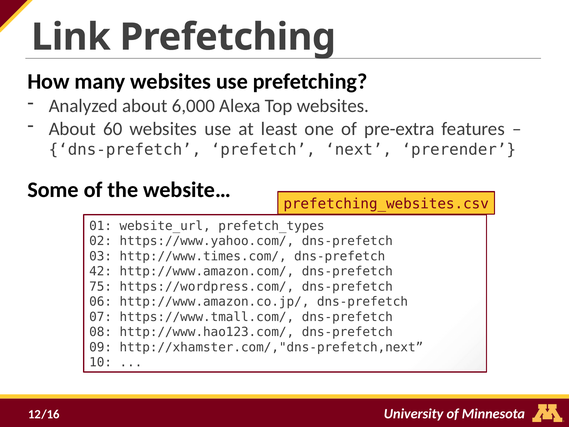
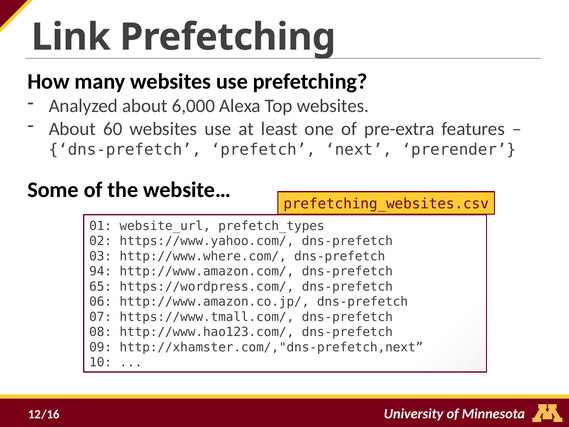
http://www.times.com/: http://www.times.com/ -> http://www.where.com/
42: 42 -> 94
75: 75 -> 65
